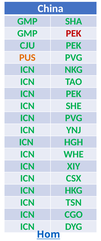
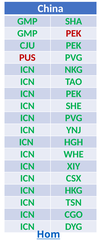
PUS colour: orange -> red
